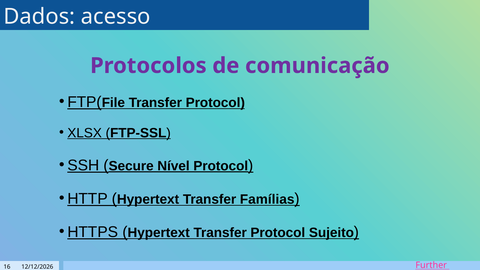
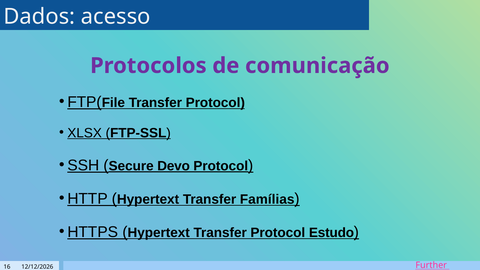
Nível: Nível -> Devo
Sujeito: Sujeito -> Estudo
